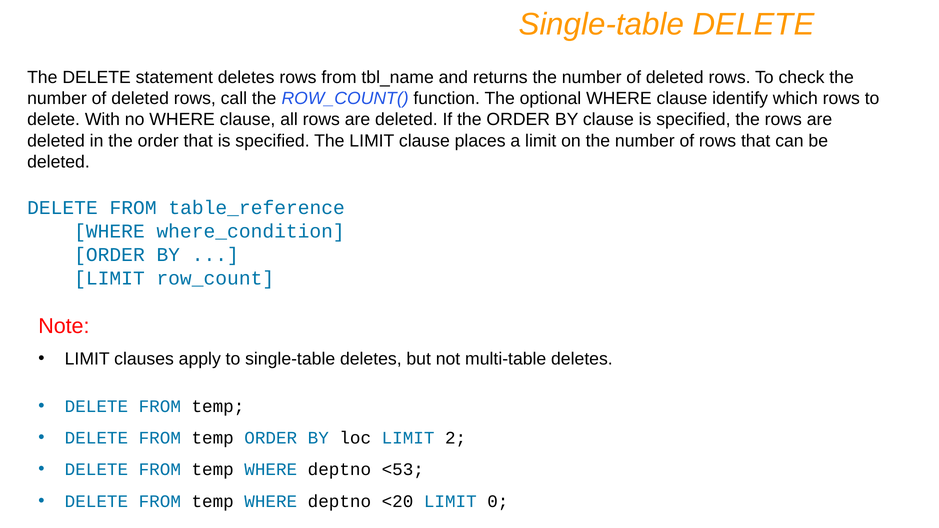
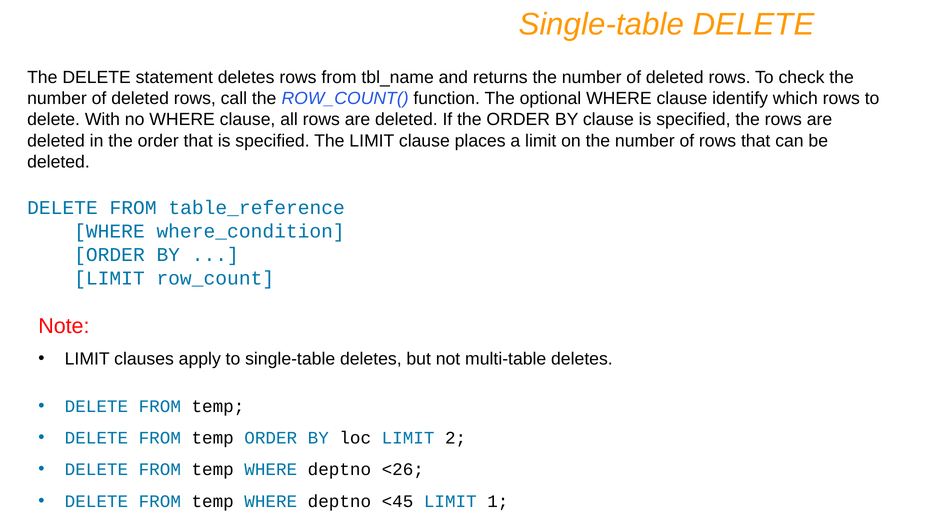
<53: <53 -> <26
<20: <20 -> <45
0: 0 -> 1
